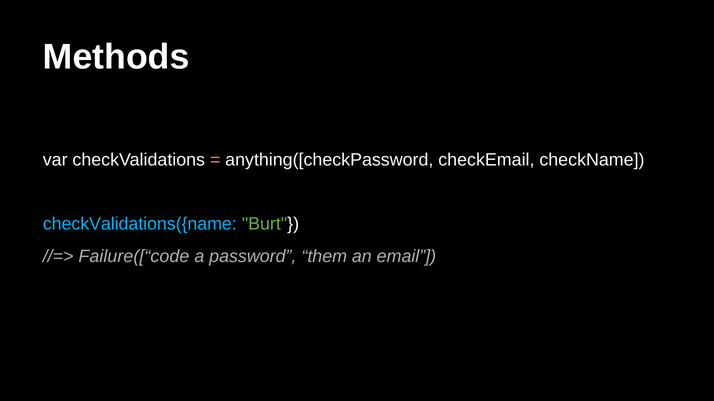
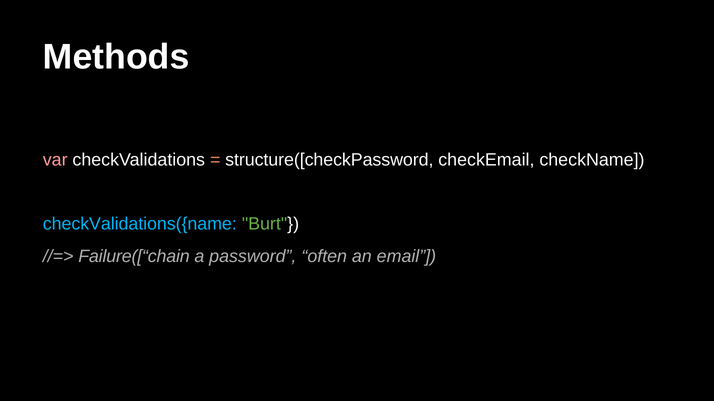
var colour: white -> pink
anything([checkPassword: anything([checkPassword -> structure([checkPassword
Failure([“code: Failure([“code -> Failure([“chain
them: them -> often
